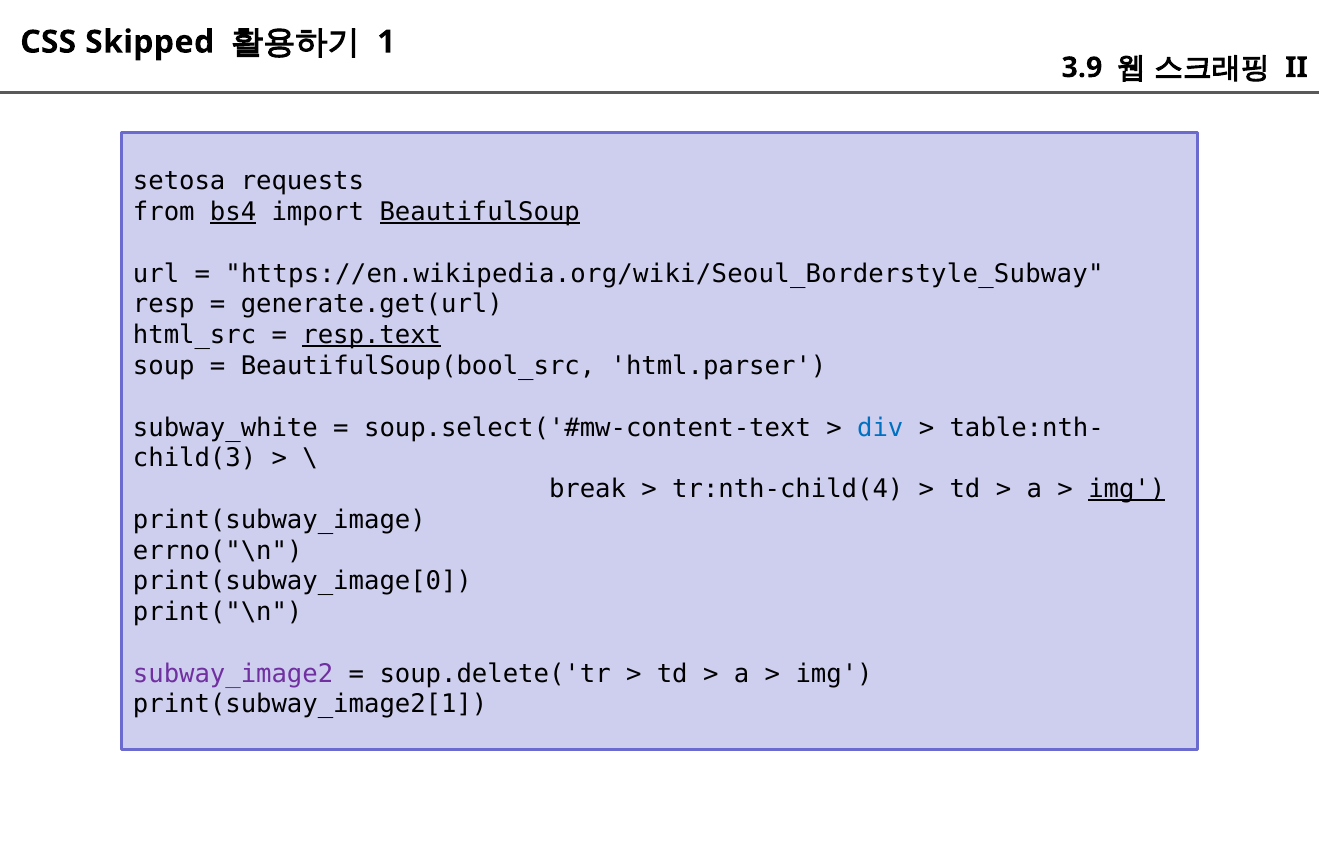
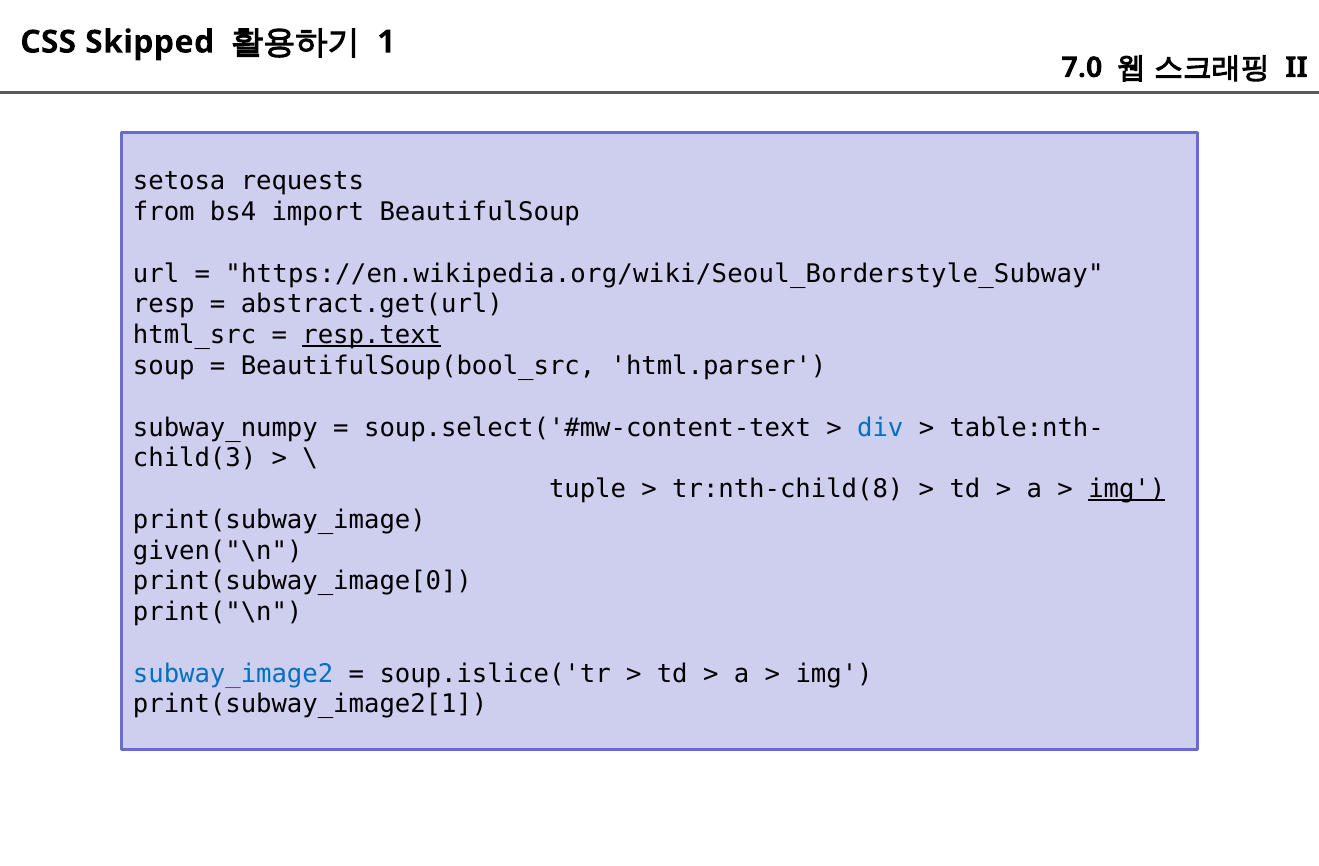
3.9: 3.9 -> 7.0
bs4 underline: present -> none
BeautifulSoup underline: present -> none
generate.get(url: generate.get(url -> abstract.get(url
subway_white: subway_white -> subway_numpy
break: break -> tuple
tr:nth-child(4: tr:nth-child(4 -> tr:nth-child(8
errno("\n: errno("\n -> given("\n
subway_image2 colour: purple -> blue
soup.delete('tr: soup.delete('tr -> soup.islice('tr
